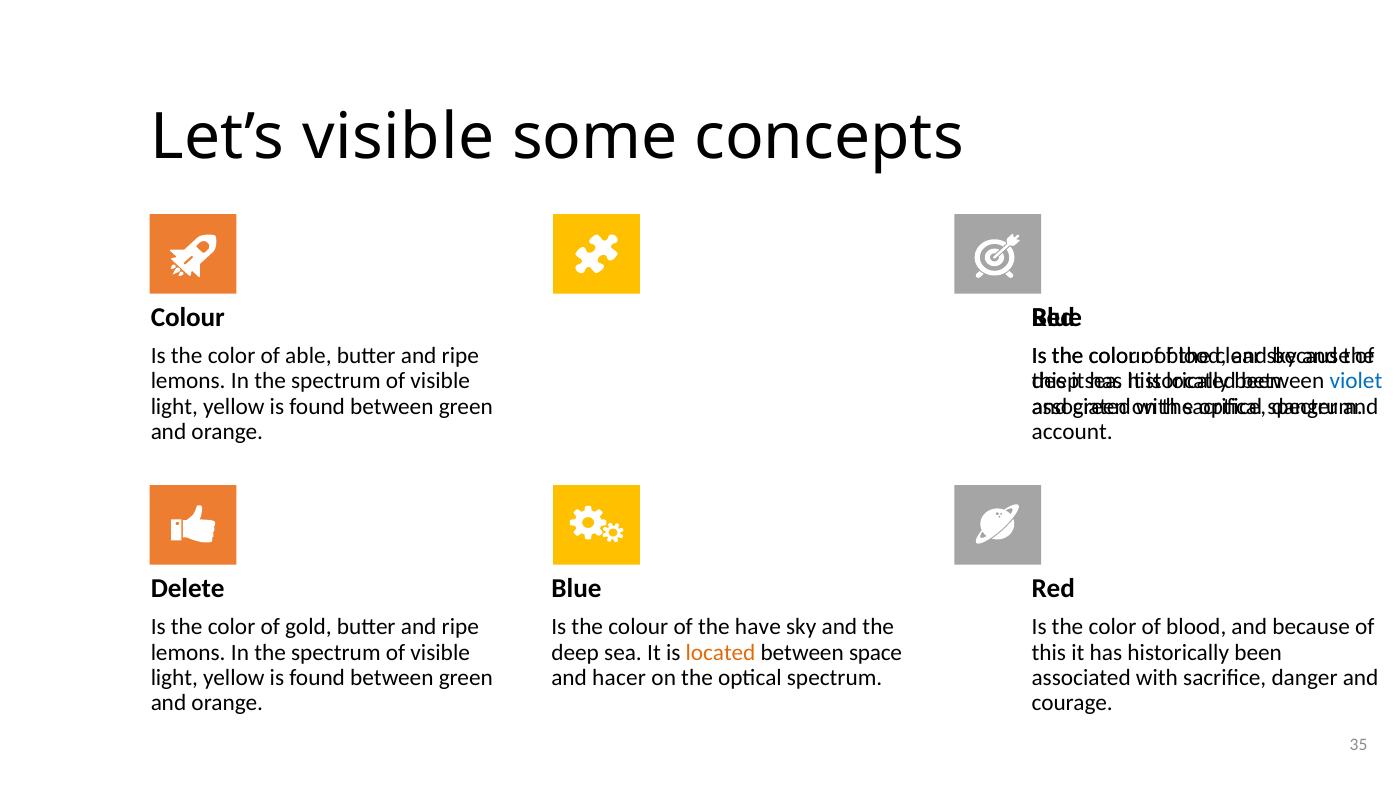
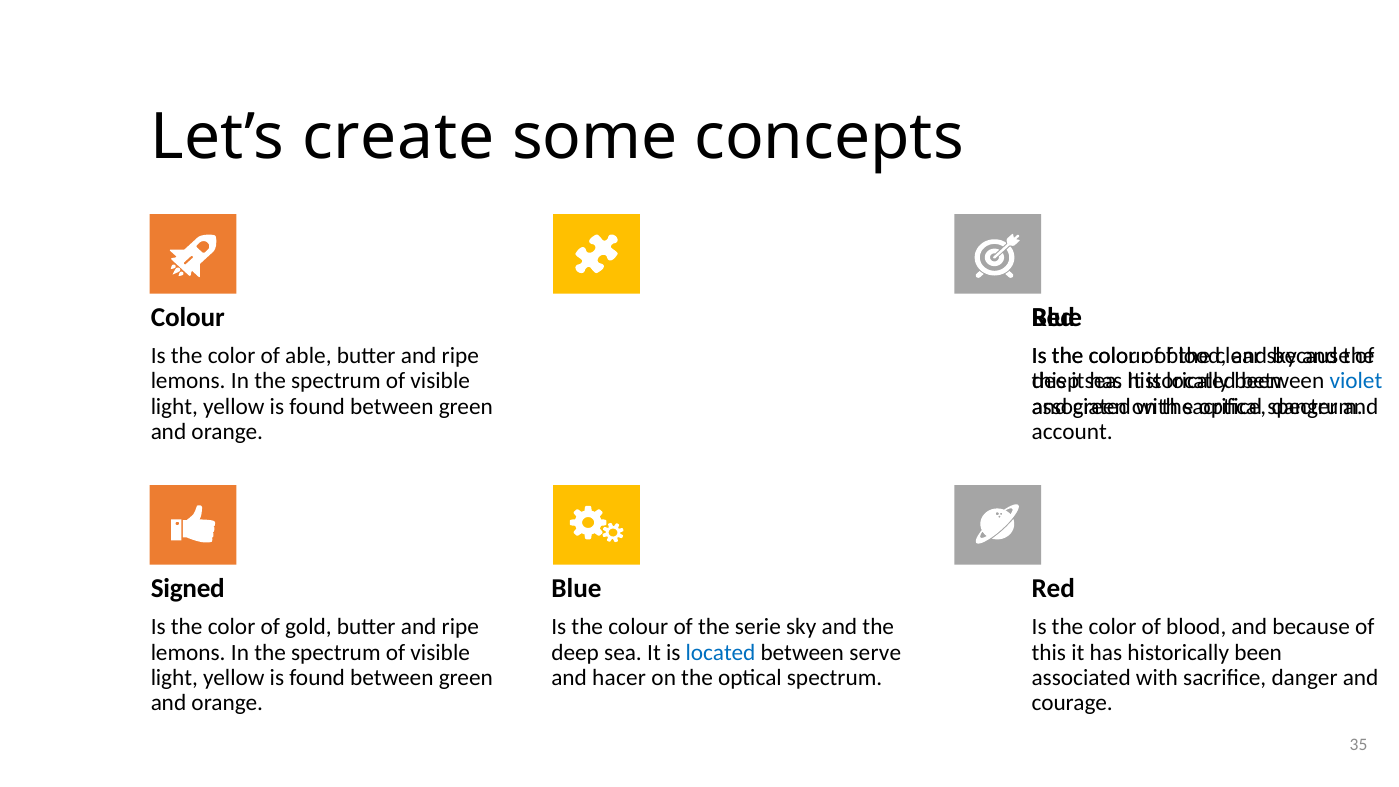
Let’s visible: visible -> create
Delete: Delete -> Signed
have: have -> serie
located at (721, 652) colour: orange -> blue
space: space -> serve
